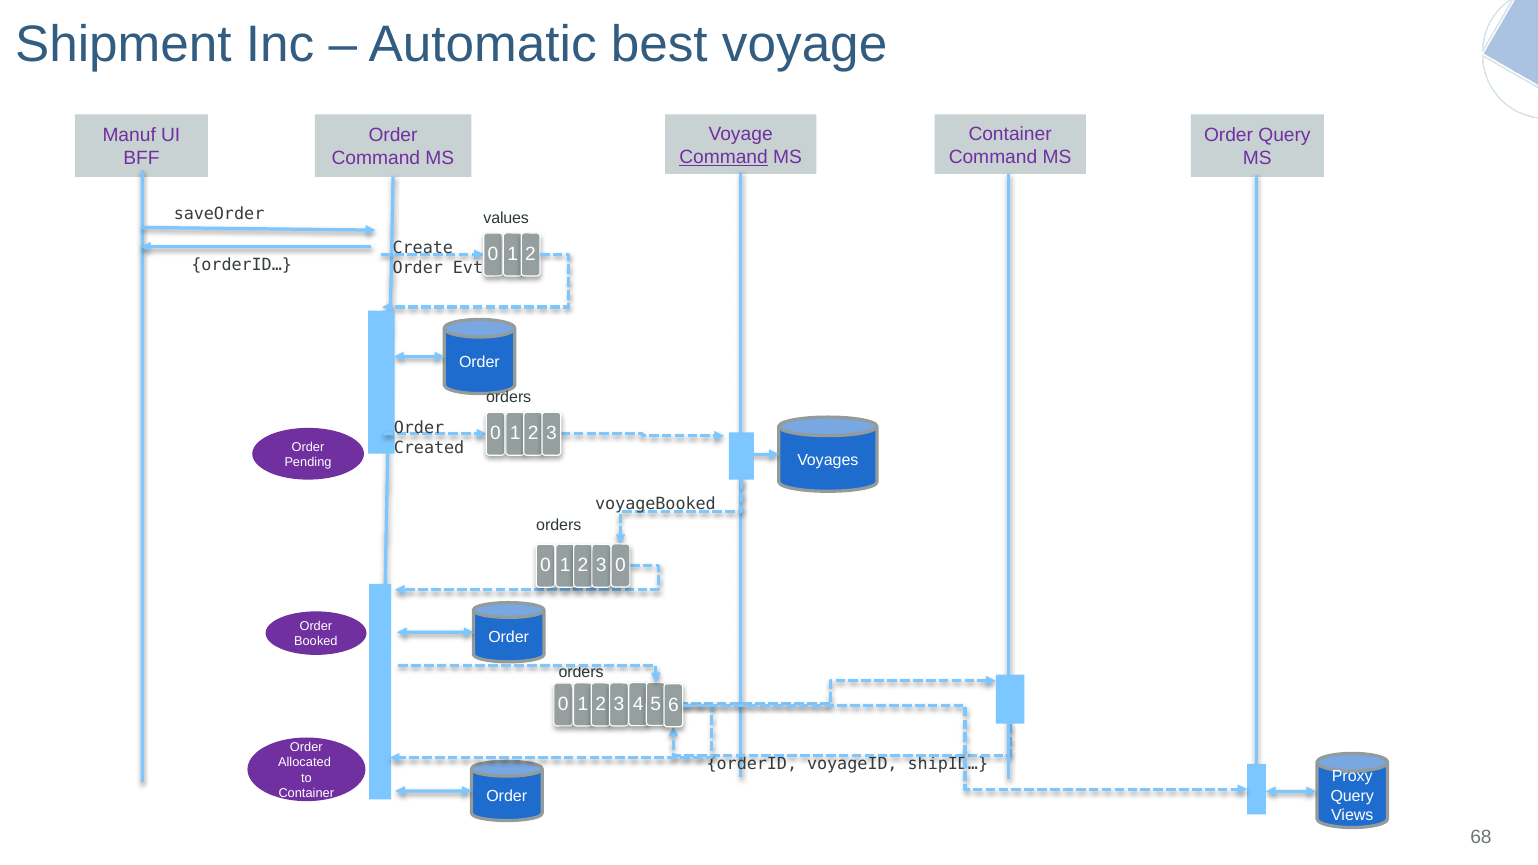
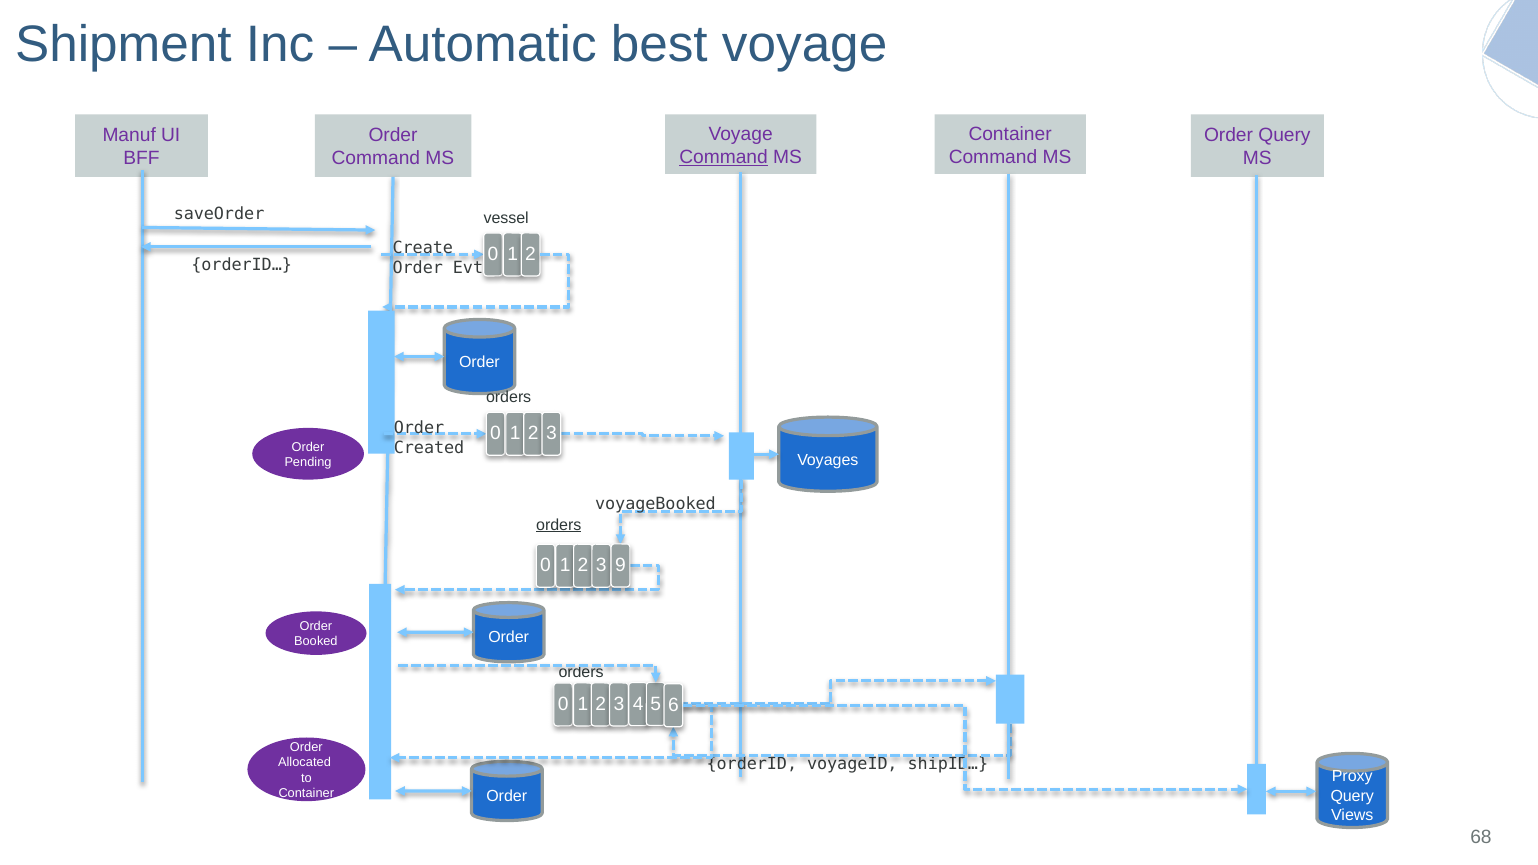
values: values -> vessel
orders at (559, 525) underline: none -> present
0 at (621, 565): 0 -> 9
